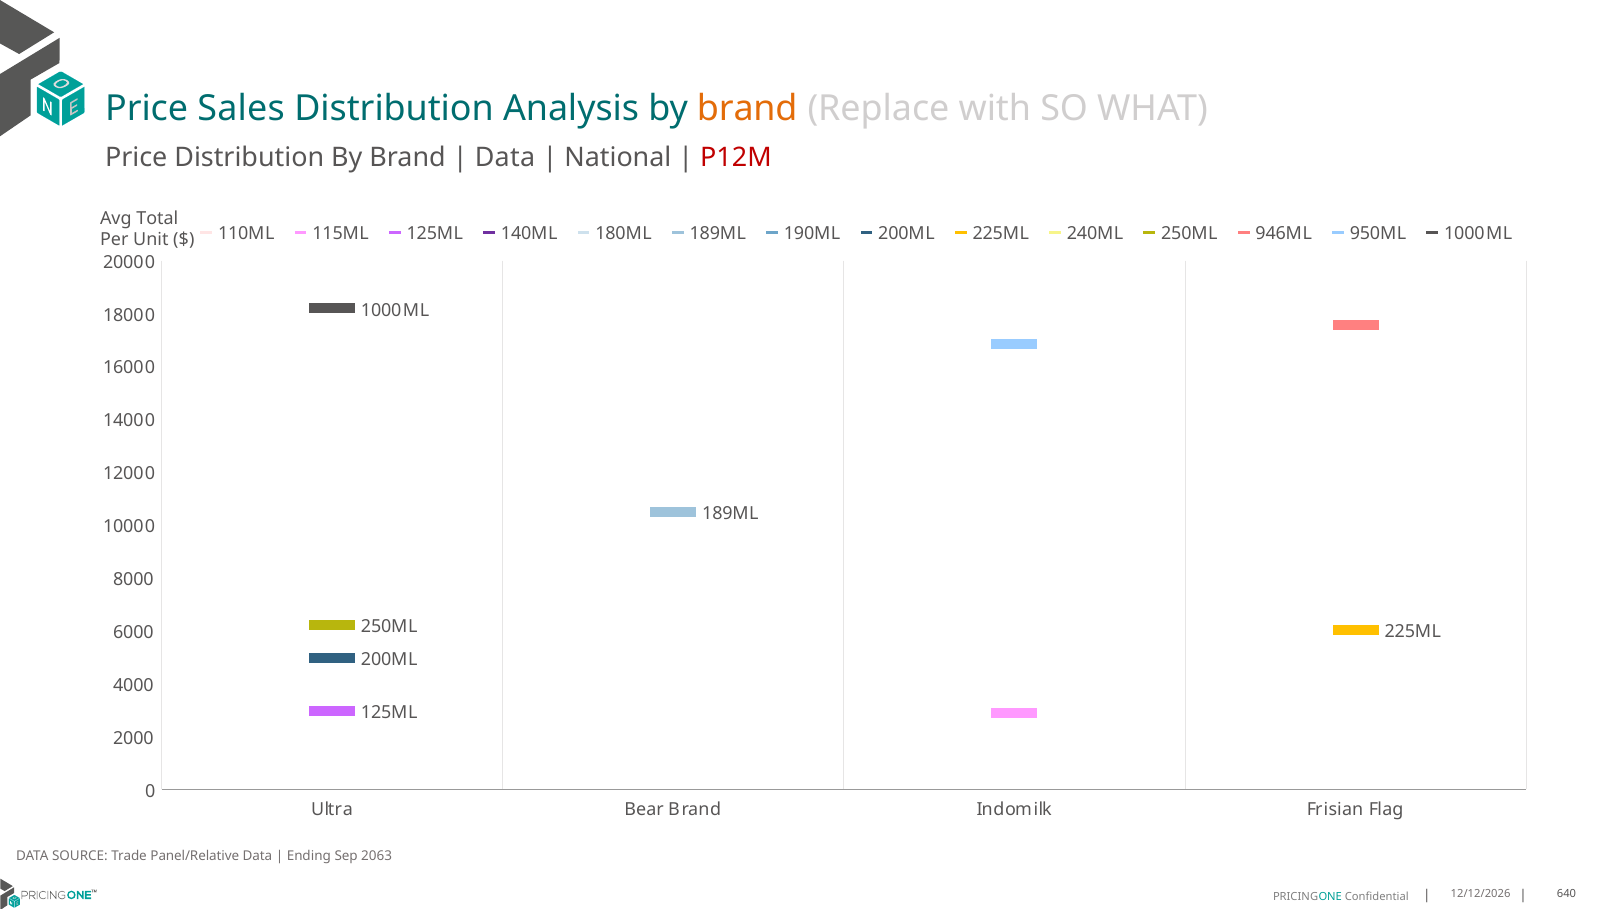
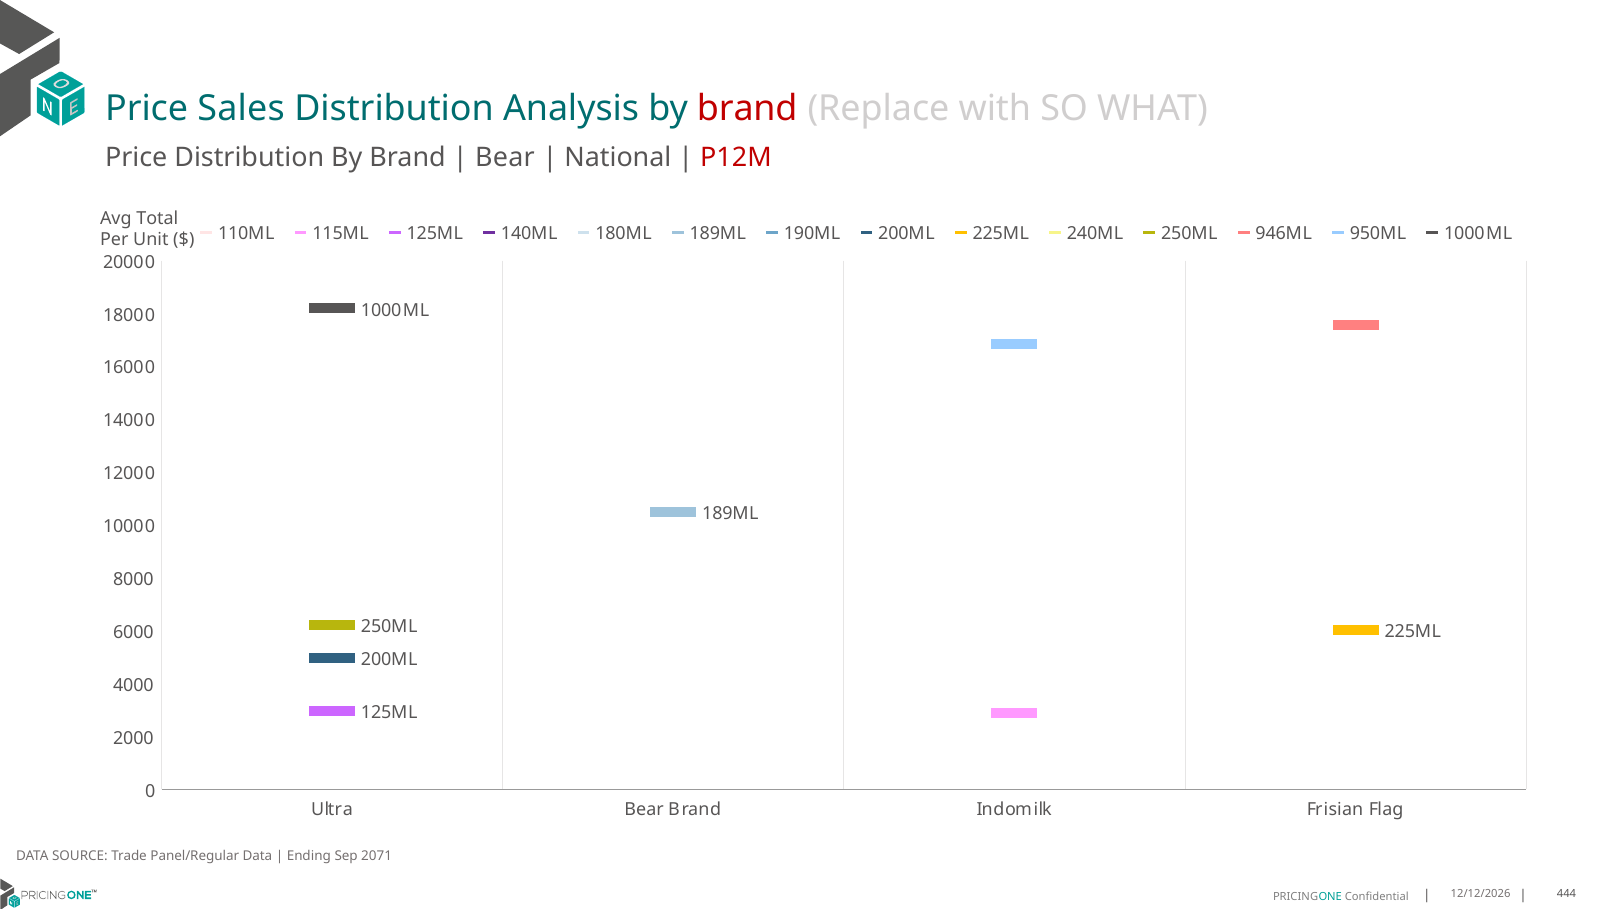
brand at (747, 109) colour: orange -> red
Data at (505, 158): Data -> Bear
Panel/Relative: Panel/Relative -> Panel/Regular
2063: 2063 -> 2071
640: 640 -> 444
